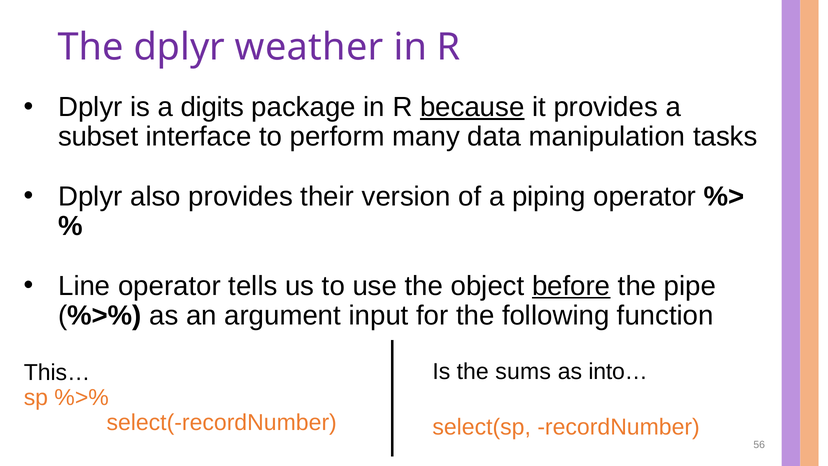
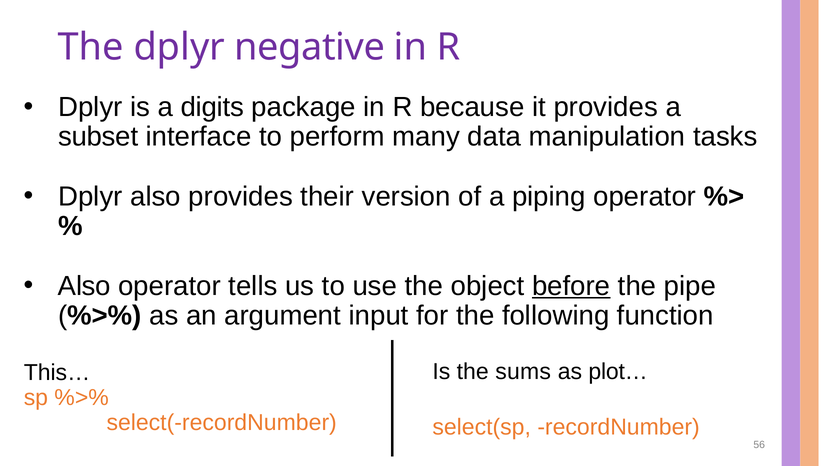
weather: weather -> negative
because underline: present -> none
Line at (84, 286): Line -> Also
into…: into… -> plot…
